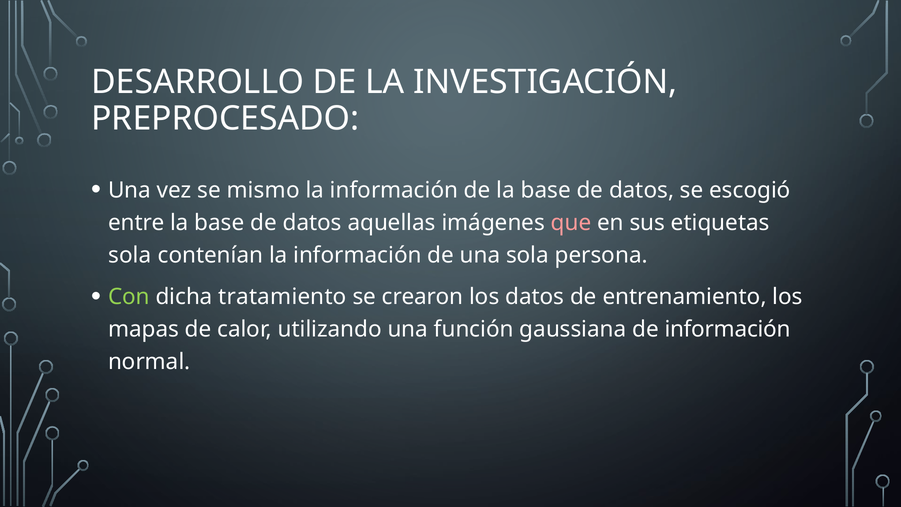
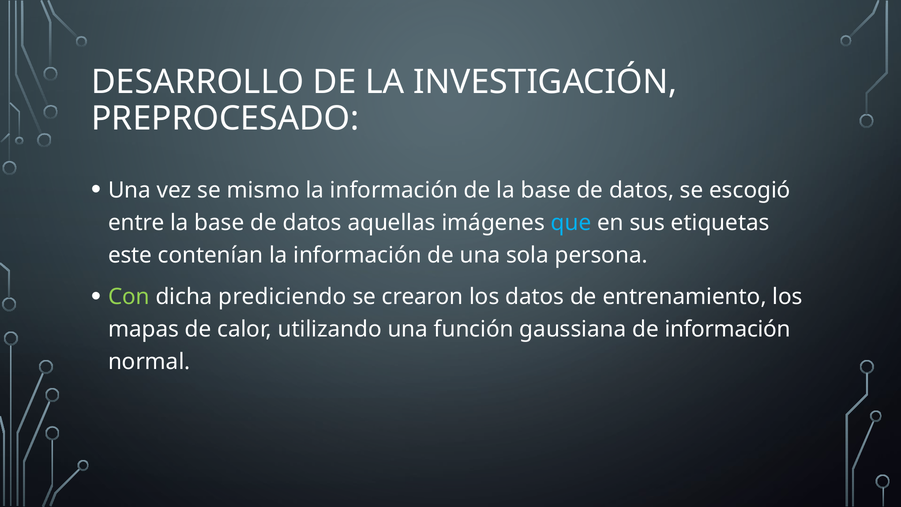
que colour: pink -> light blue
sola at (130, 255): sola -> este
tratamiento: tratamiento -> prediciendo
